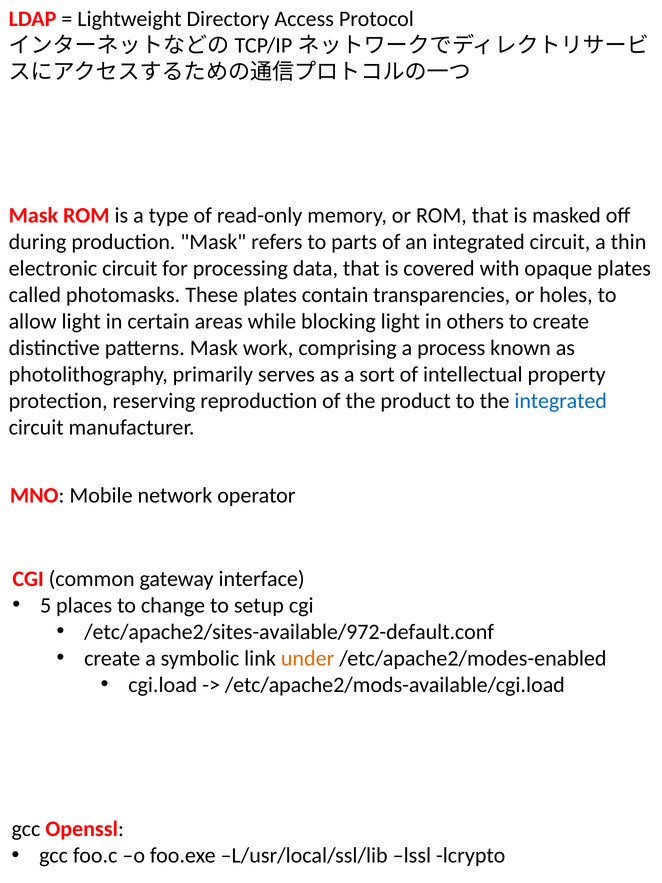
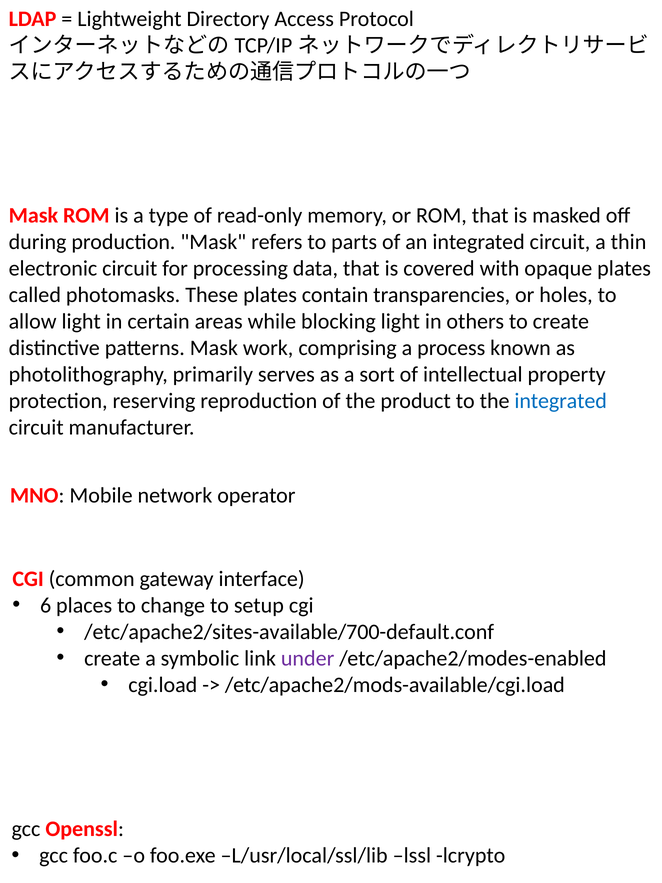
5: 5 -> 6
/etc/apache2/sites-available/972-default.conf: /etc/apache2/sites-available/972-default.conf -> /etc/apache2/sites-available/700-default.conf
under colour: orange -> purple
